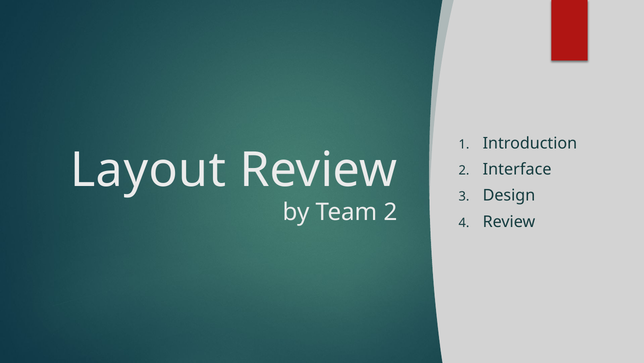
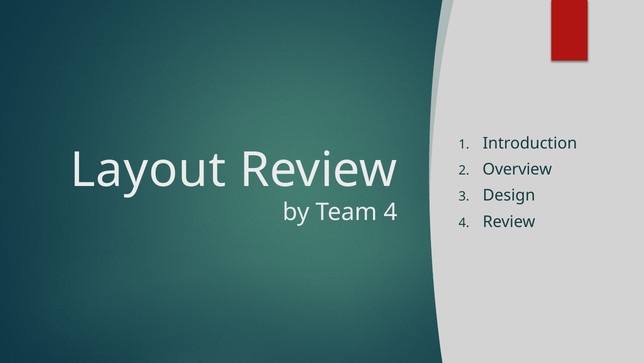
Interface: Interface -> Overview
Team 2: 2 -> 4
